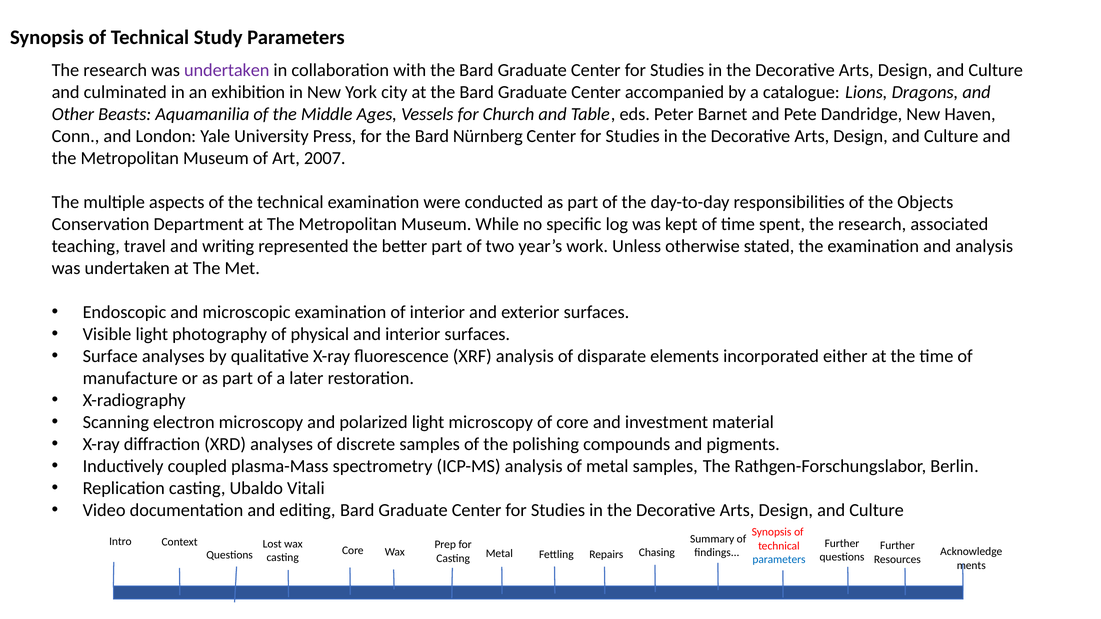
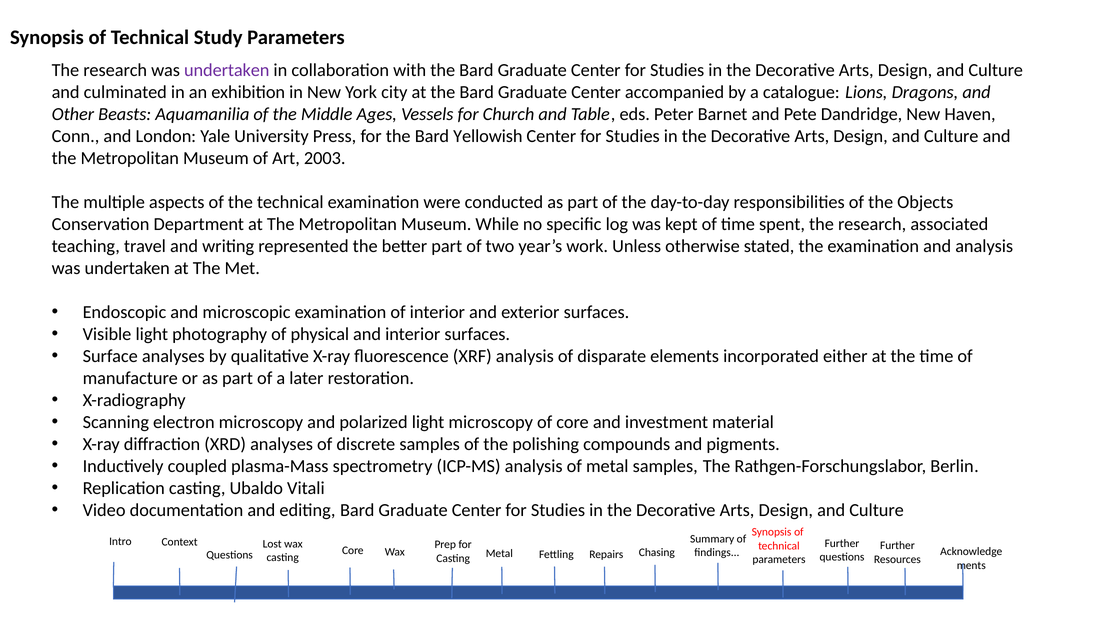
Nürnberg: Nürnberg -> Yellowish
2007: 2007 -> 2003
parameters at (779, 560) colour: blue -> black
